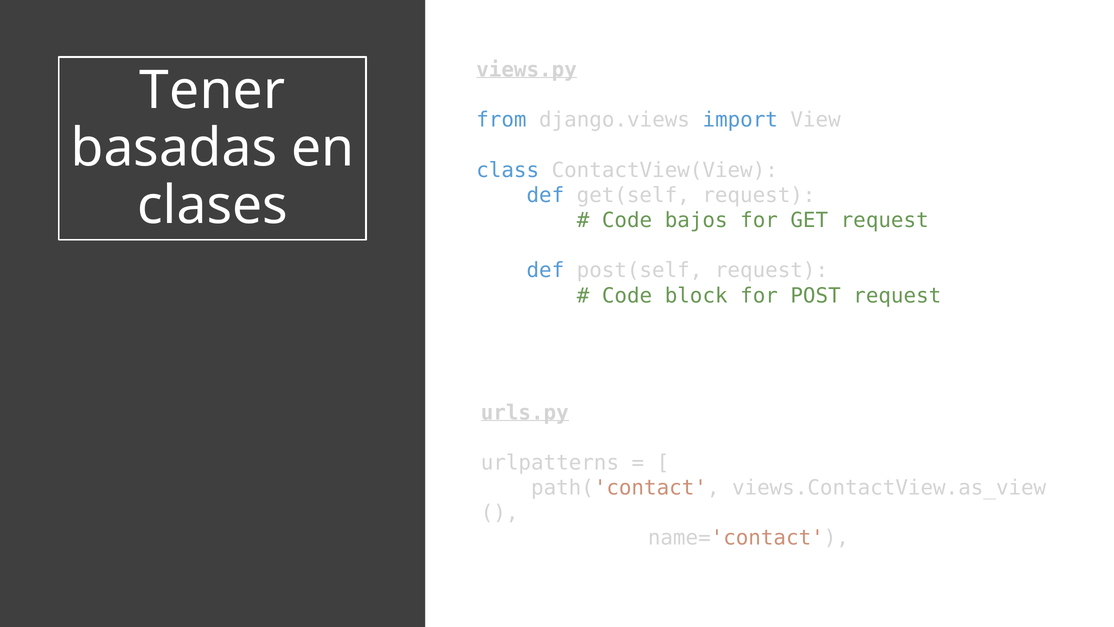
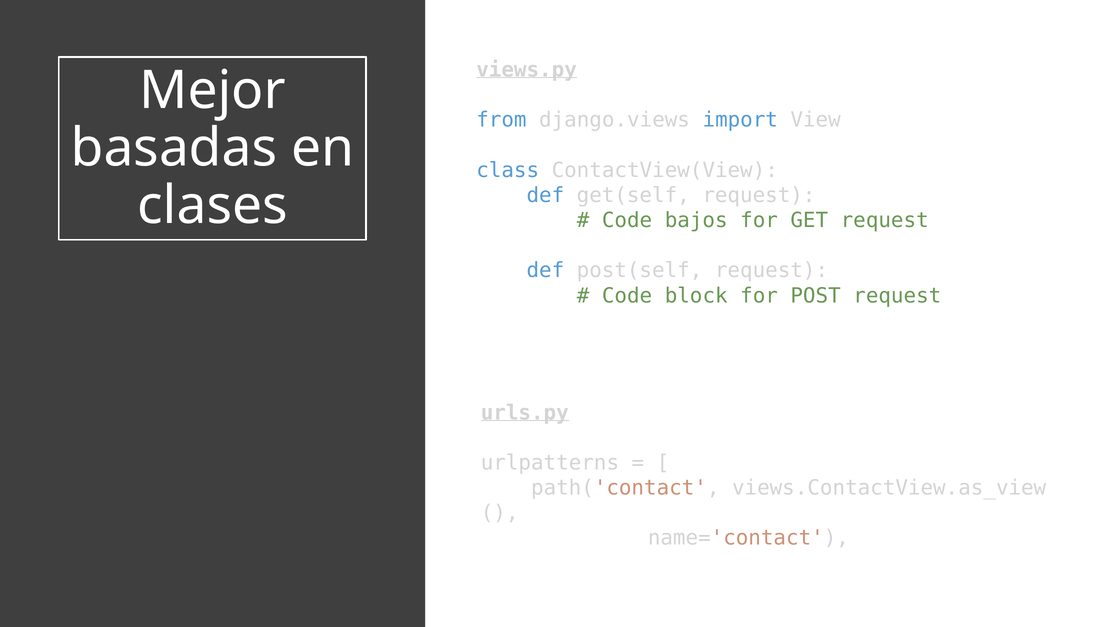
Tener: Tener -> Mejor
